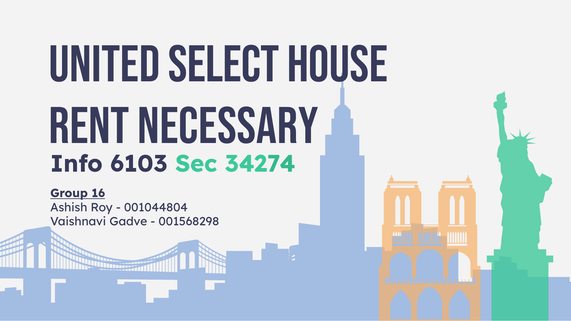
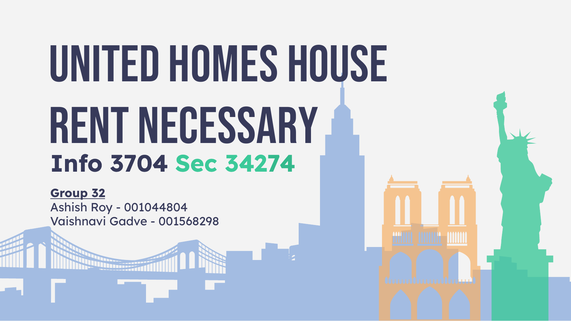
select: select -> homes
6103: 6103 -> 3704
16: 16 -> 32
